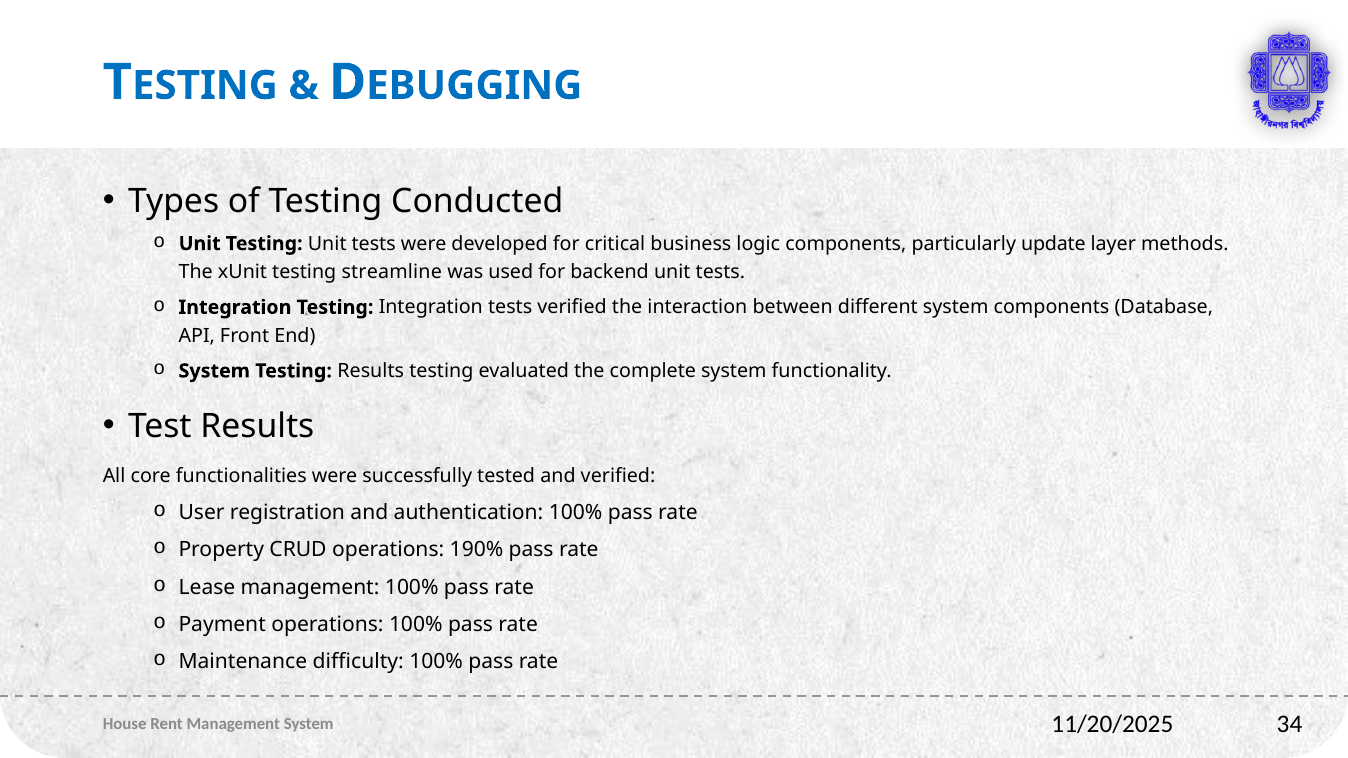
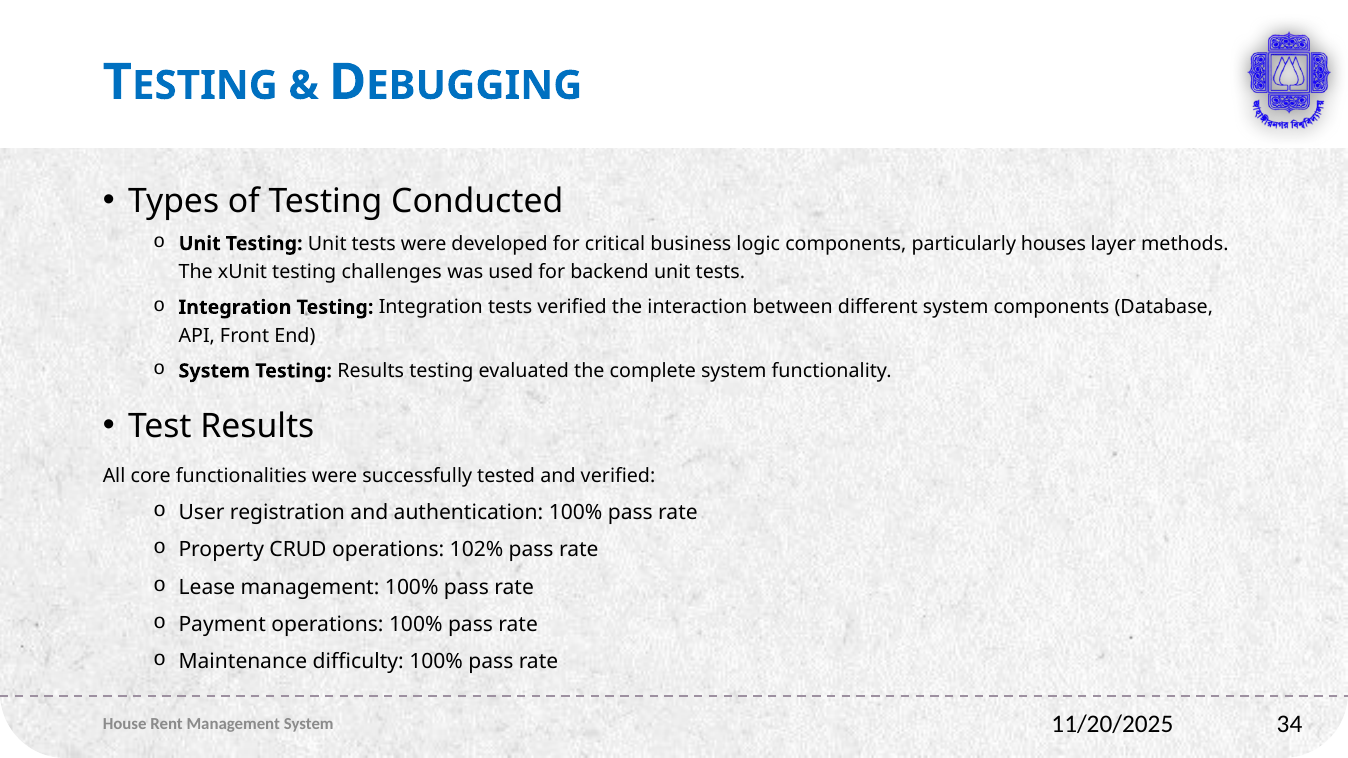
update: update -> houses
streamline: streamline -> challenges
190%: 190% -> 102%
